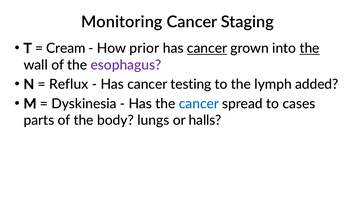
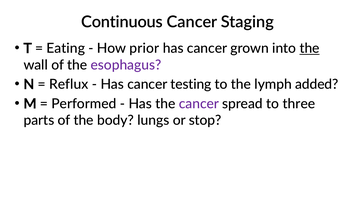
Monitoring: Monitoring -> Continuous
Cream: Cream -> Eating
cancer at (207, 48) underline: present -> none
Dyskinesia: Dyskinesia -> Performed
cancer at (199, 104) colour: blue -> purple
cases: cases -> three
halls: halls -> stop
